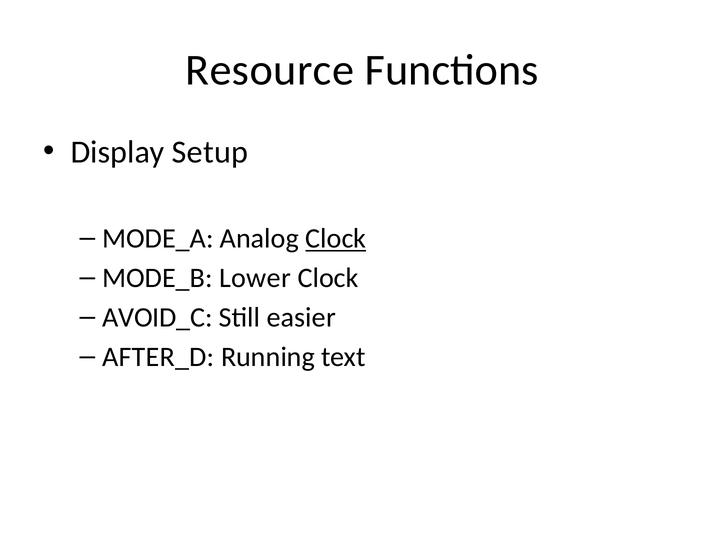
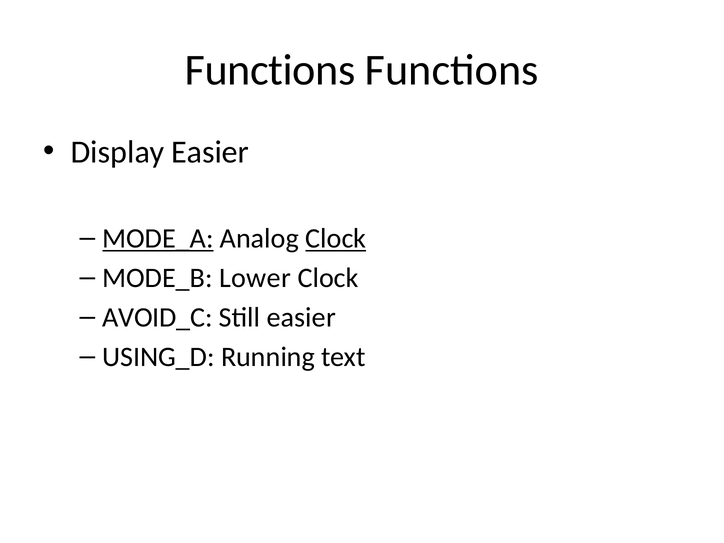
Resource at (270, 70): Resource -> Functions
Display Setup: Setup -> Easier
MODE_A underline: none -> present
AFTER_D: AFTER_D -> USING_D
